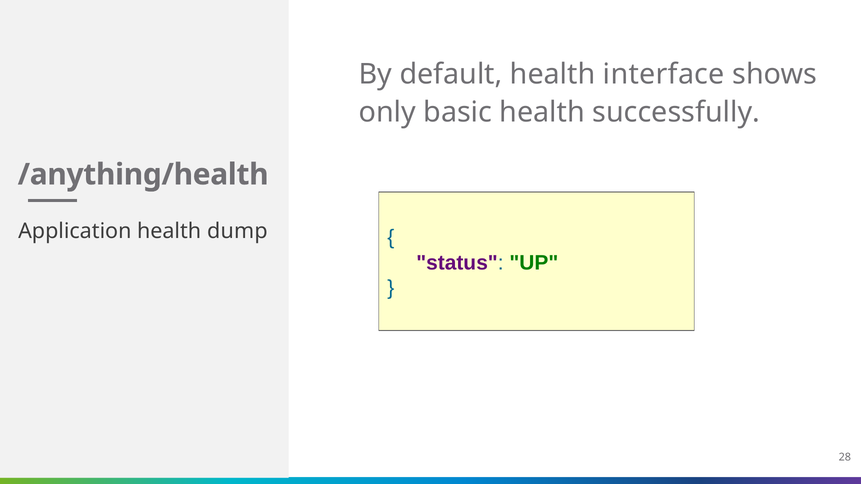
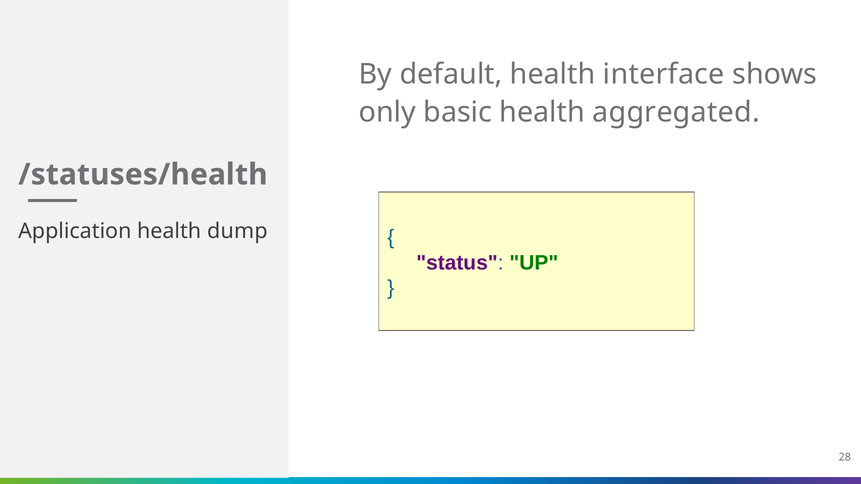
successfully: successfully -> aggregated
/anything/health: /anything/health -> /statuses/health
